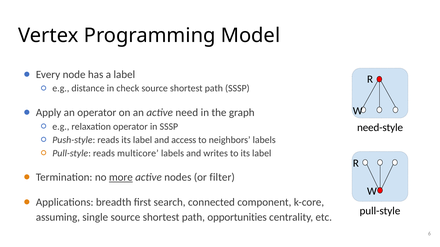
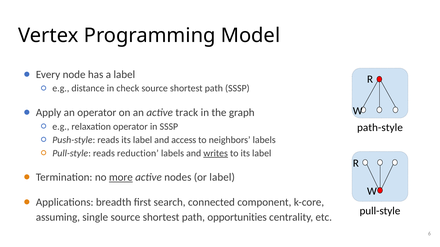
need: need -> track
need-style: need-style -> path-style
multicore: multicore -> reduction
writes underline: none -> present
or filter: filter -> label
